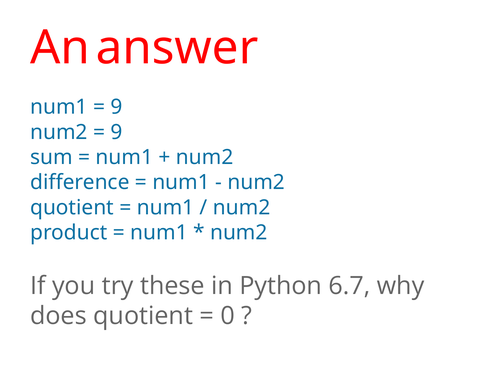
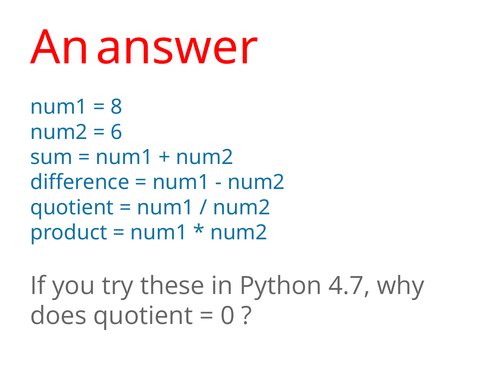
9 at (116, 107): 9 -> 8
9 at (116, 132): 9 -> 6
6.7: 6.7 -> 4.7
